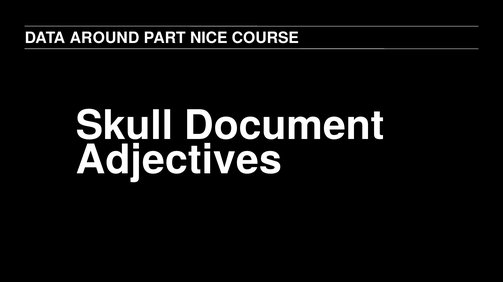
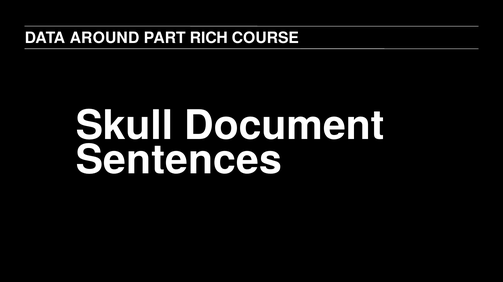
NICE: NICE -> RICH
Adjectives: Adjectives -> Sentences
